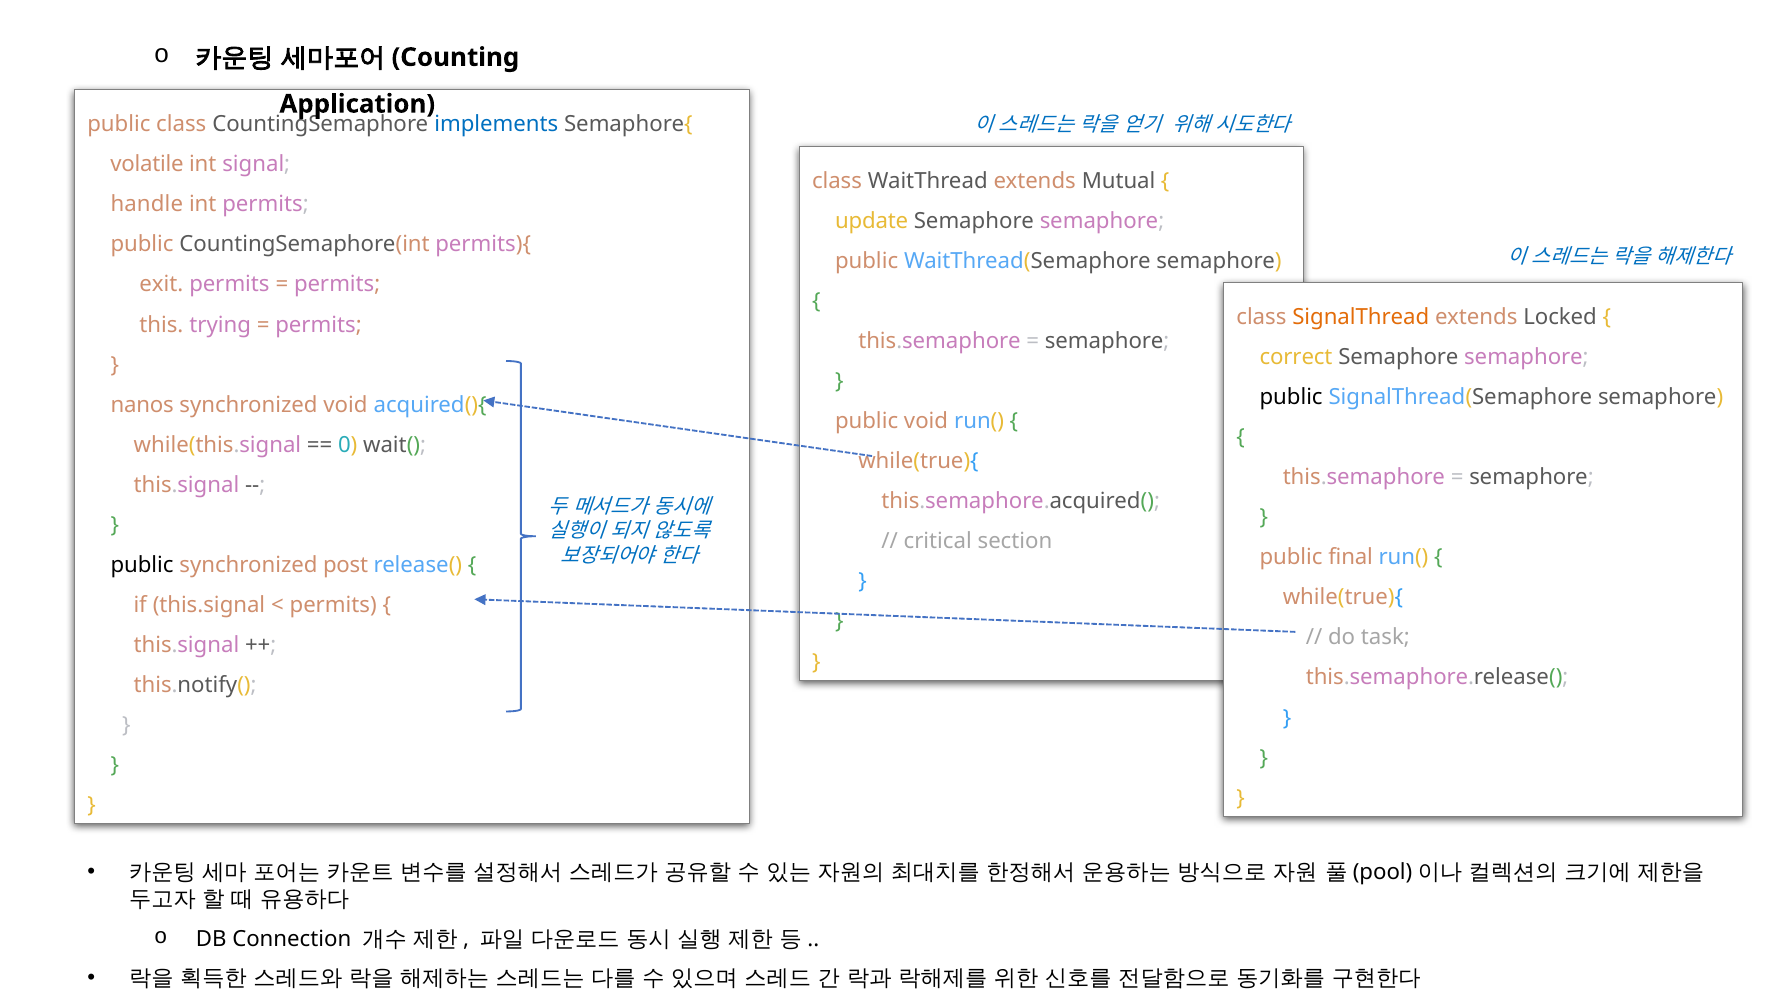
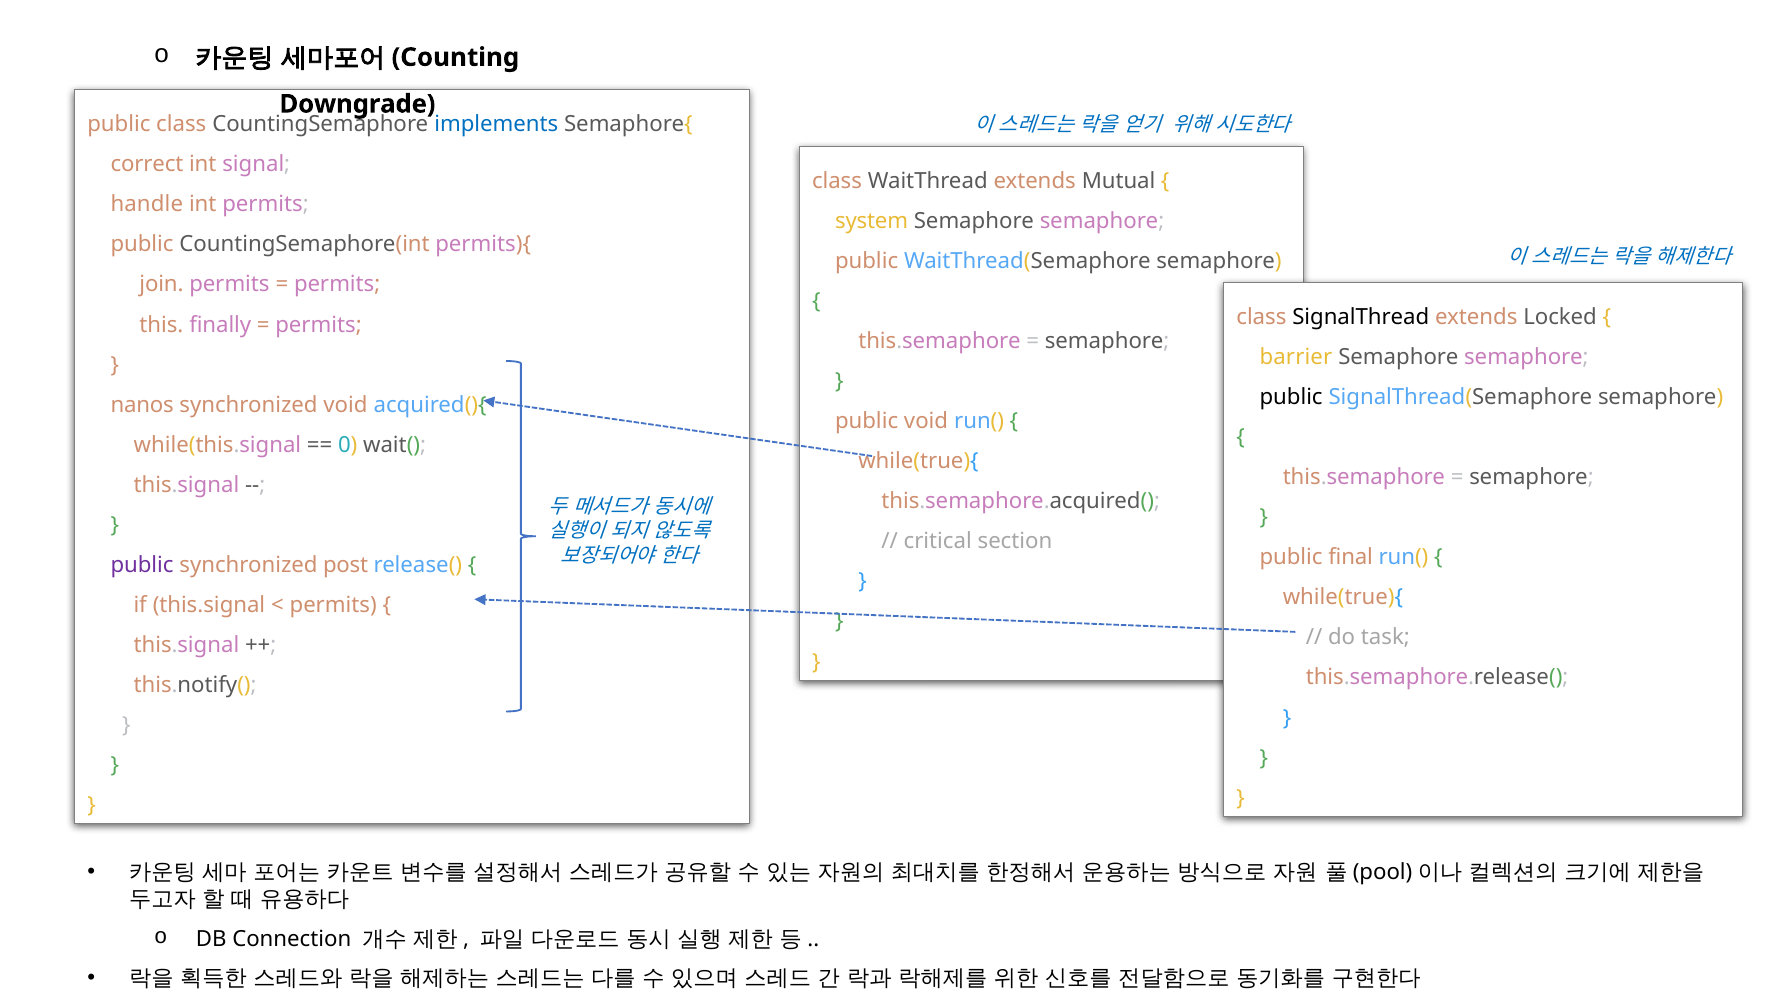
Application: Application -> Downgrade
volatile: volatile -> correct
update: update -> system
exit: exit -> join
SignalThread colour: orange -> black
trying: trying -> finally
correct: correct -> barrier
public at (142, 565) colour: black -> purple
